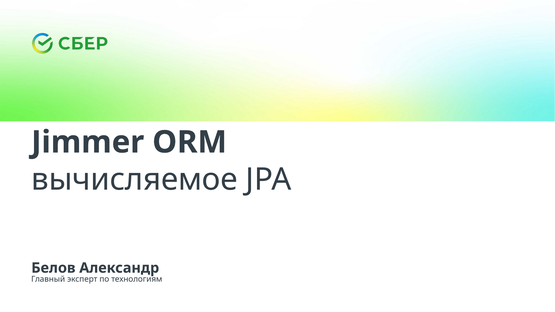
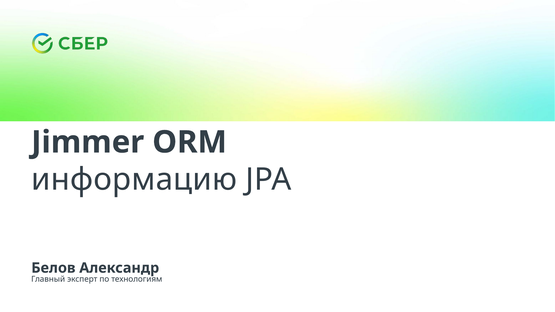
вычисляемое: вычисляемое -> информацию
